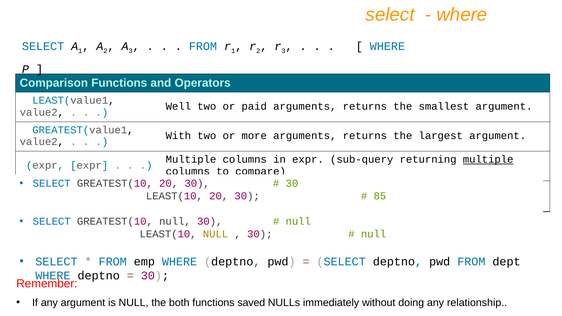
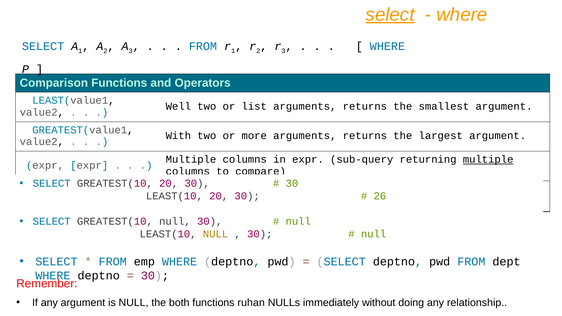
select at (390, 15) underline: none -> present
or paid: paid -> list
85: 85 -> 26
saved: saved -> ruhan
